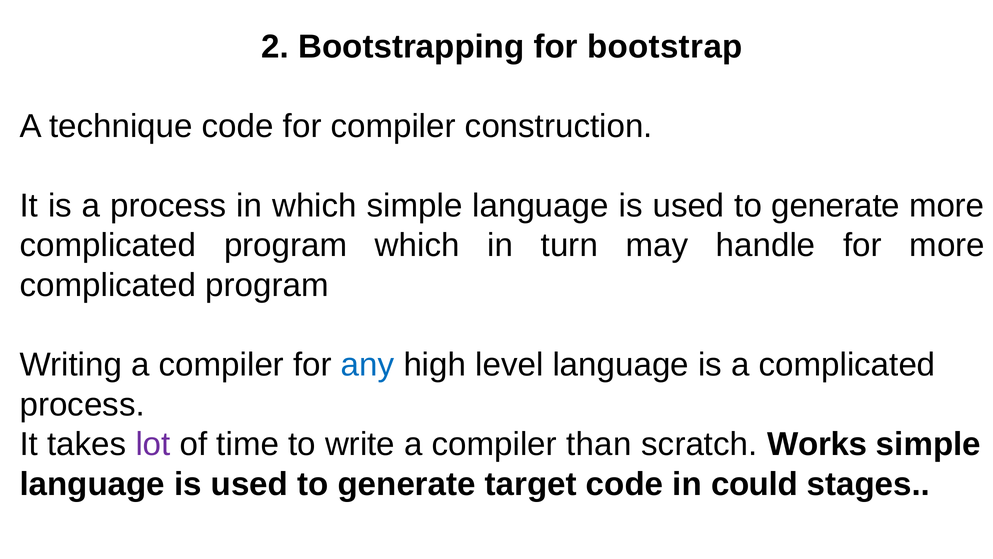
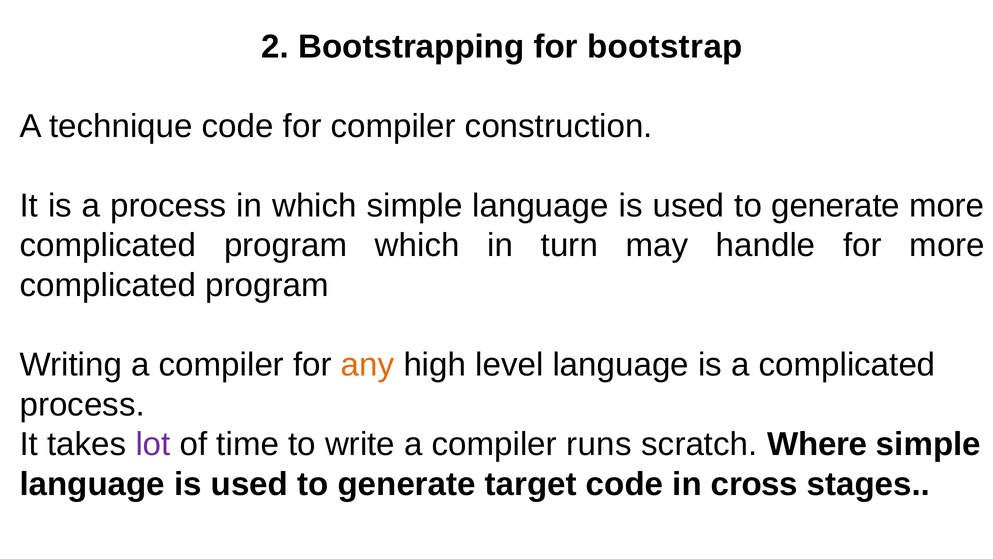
any colour: blue -> orange
than: than -> runs
Works: Works -> Where
could: could -> cross
